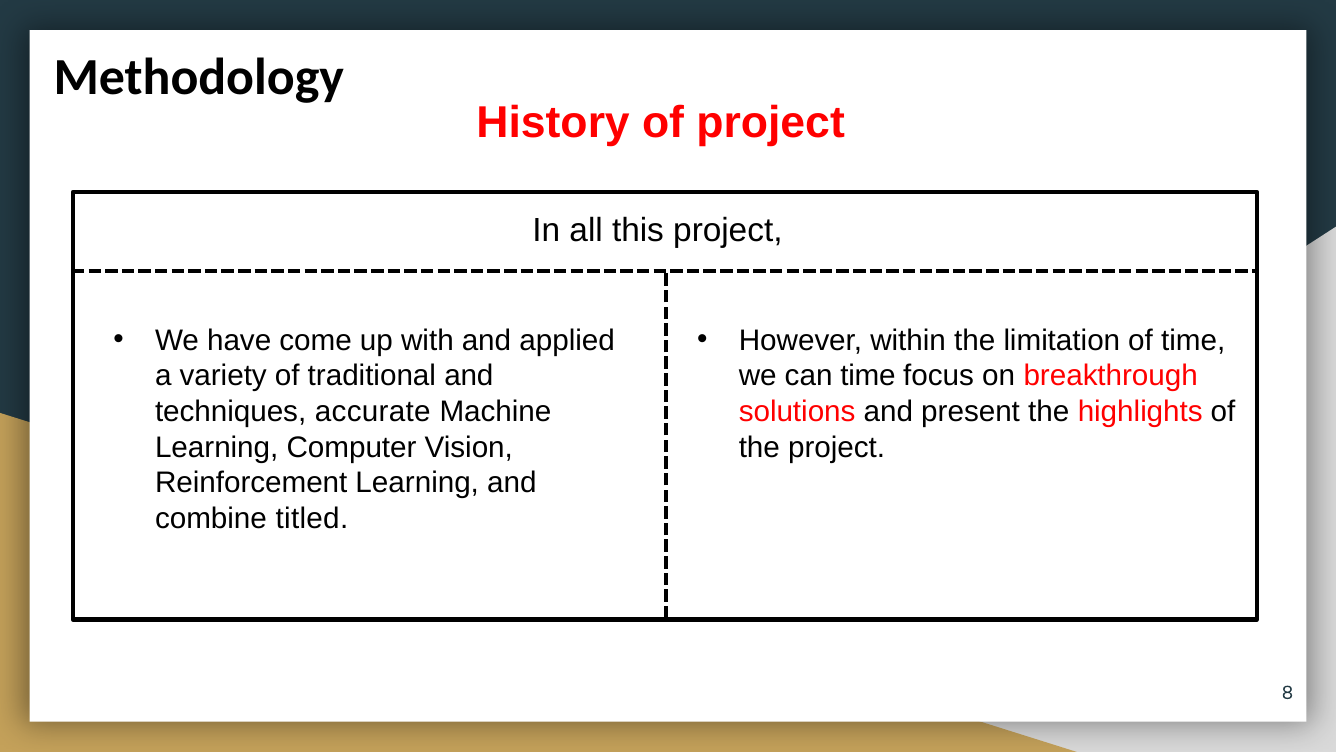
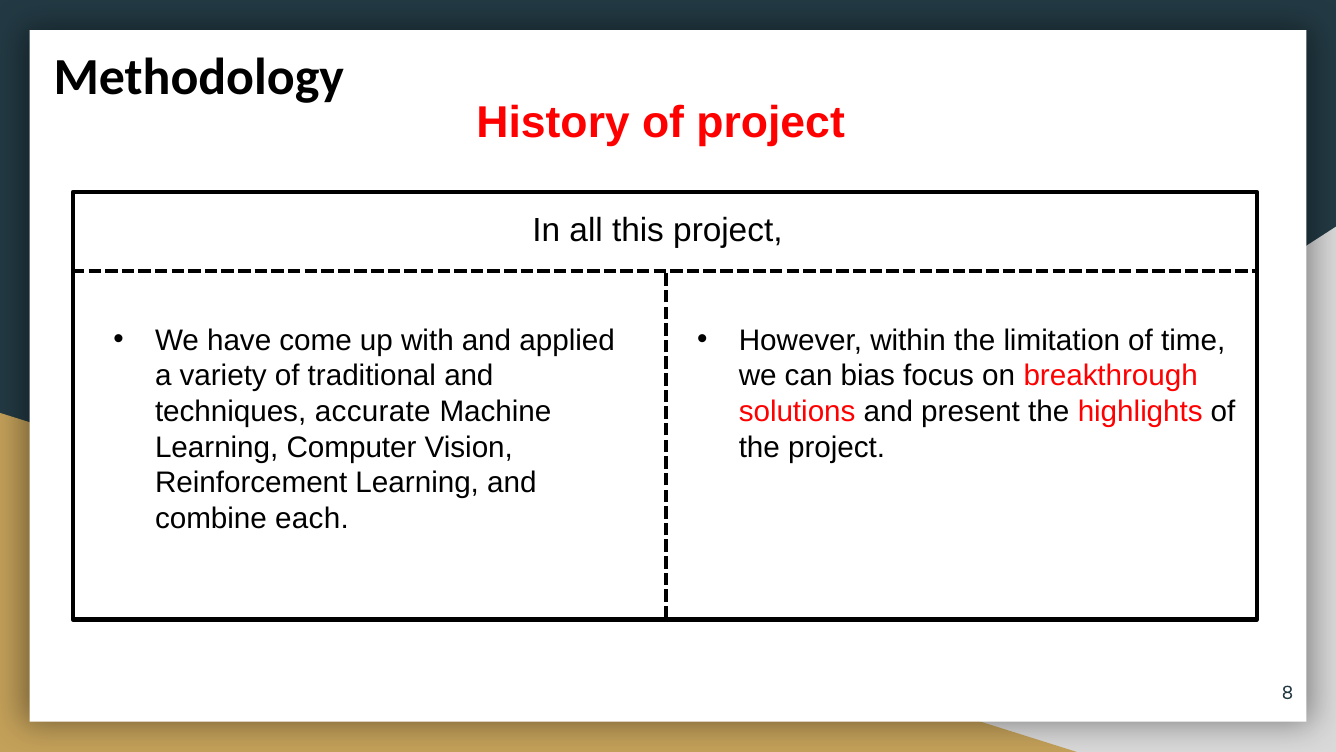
can time: time -> bias
titled: titled -> each
